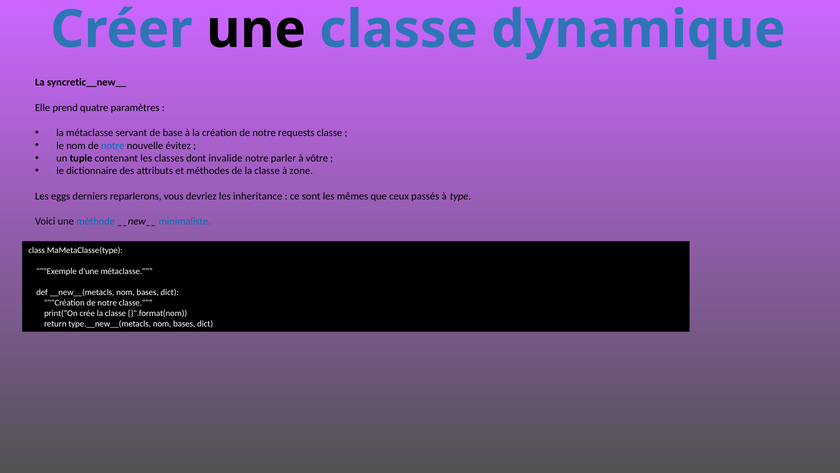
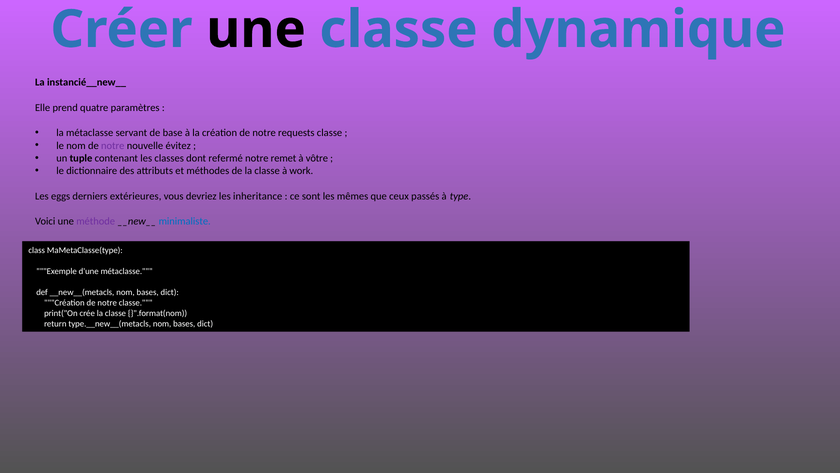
syncretic__new__: syncretic__new__ -> instancié__new__
notre at (113, 145) colour: blue -> purple
invalide: invalide -> refermé
parler: parler -> remet
zone: zone -> work
reparlerons: reparlerons -> extérieures
méthode colour: blue -> purple
